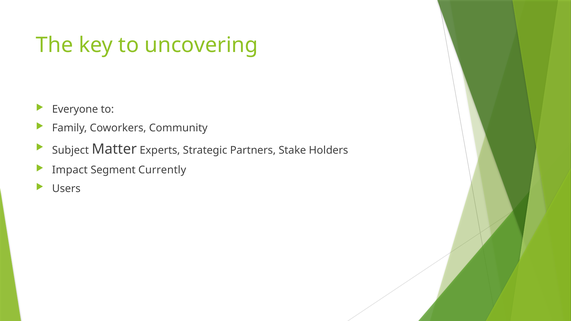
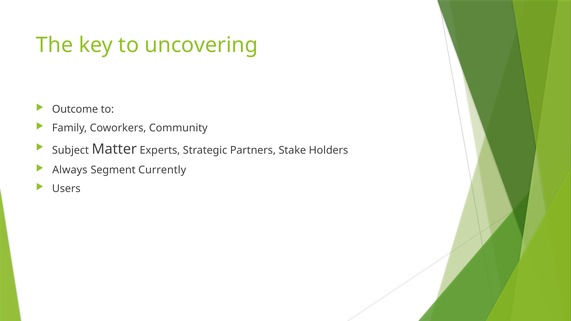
Everyone: Everyone -> Outcome
Impact: Impact -> Always
